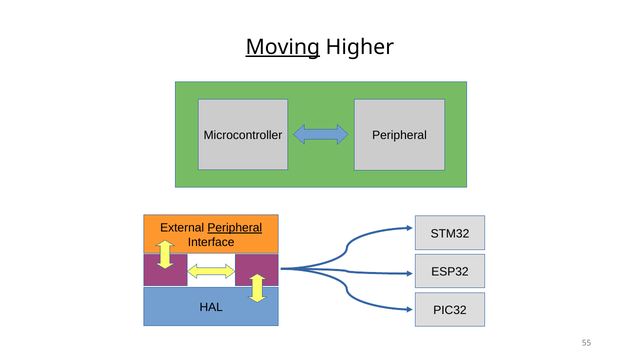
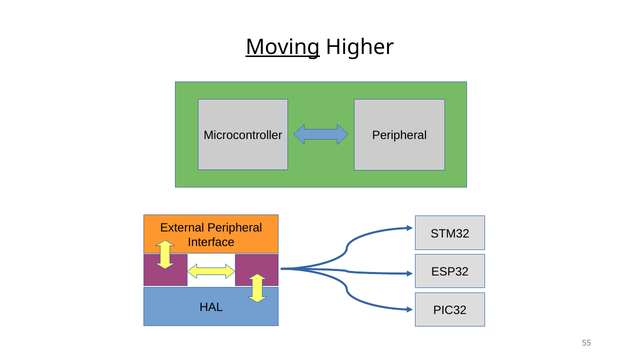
Peripheral at (235, 228) underline: present -> none
